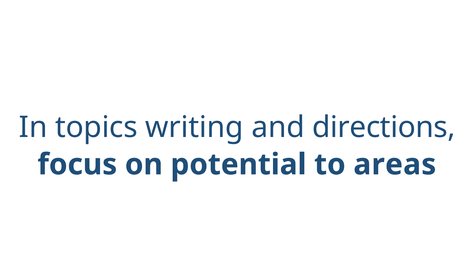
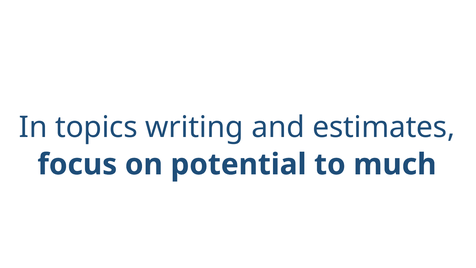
directions: directions -> estimates
areas: areas -> much
